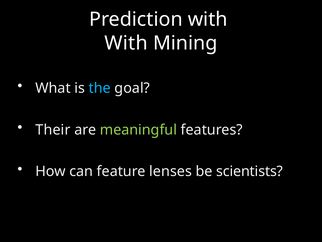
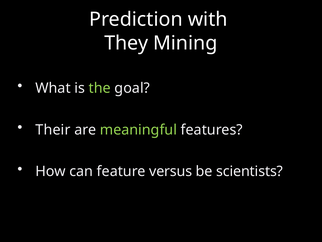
With at (126, 43): With -> They
the colour: light blue -> light green
lenses: lenses -> versus
